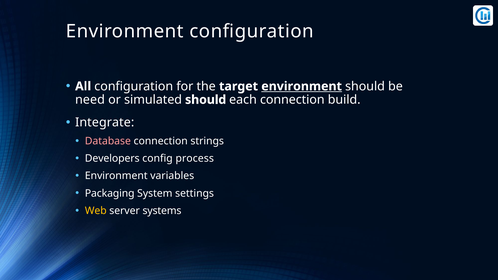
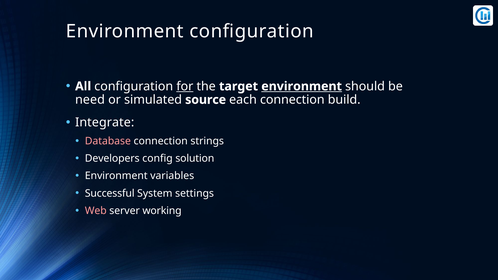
for underline: none -> present
simulated should: should -> source
process: process -> solution
Packaging: Packaging -> Successful
Web colour: yellow -> pink
systems: systems -> working
